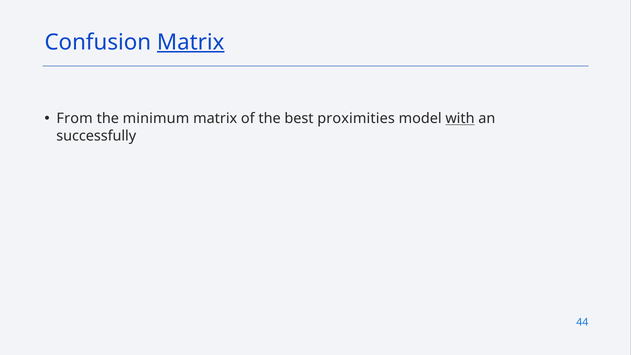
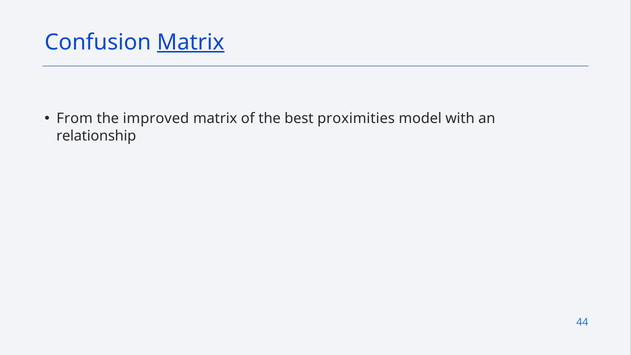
minimum: minimum -> improved
with underline: present -> none
successfully: successfully -> relationship
